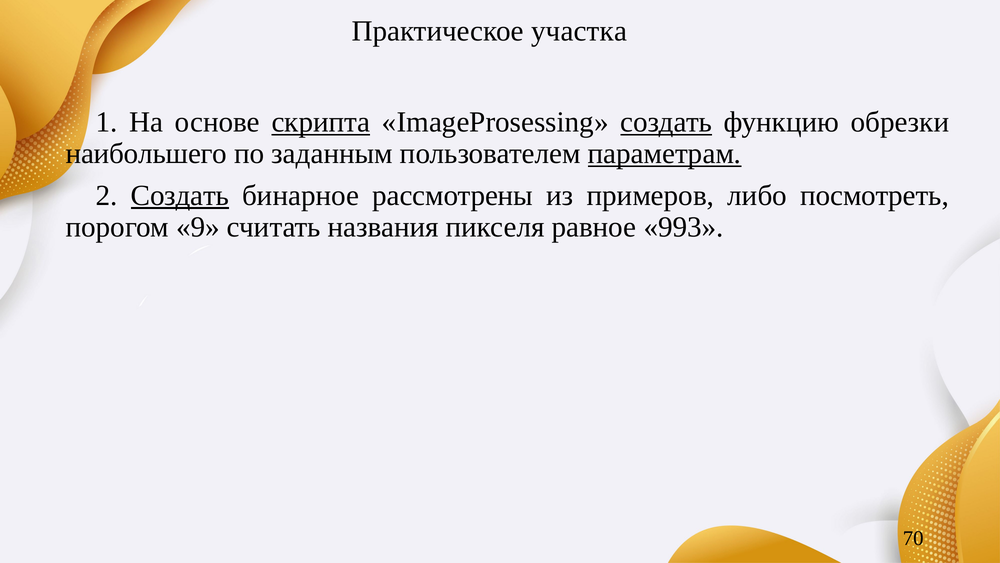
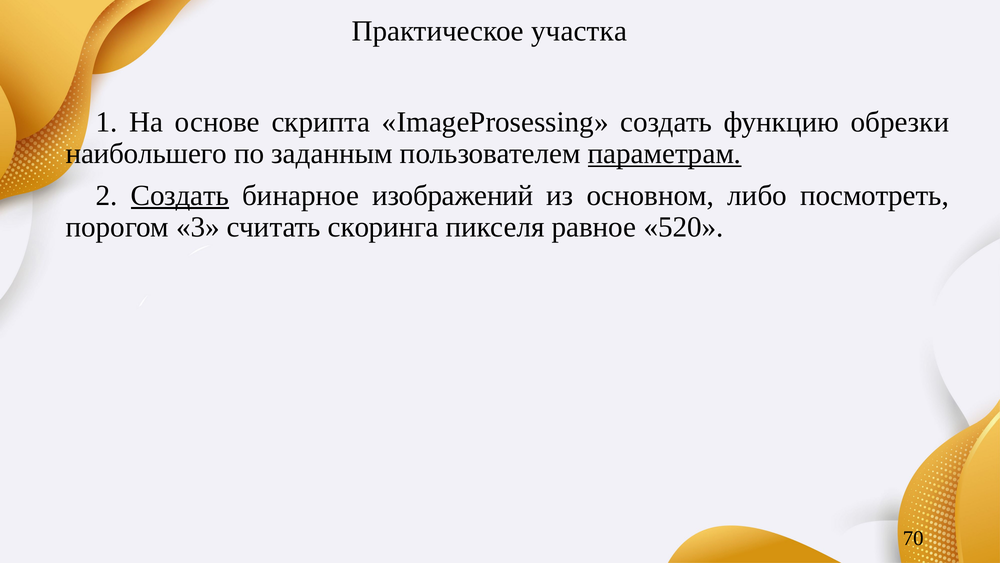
скрипта underline: present -> none
создать at (666, 122) underline: present -> none
рассмотрены: рассмотрены -> изображений
примеров: примеров -> основном
9: 9 -> 3
названия: названия -> скоринга
993: 993 -> 520
